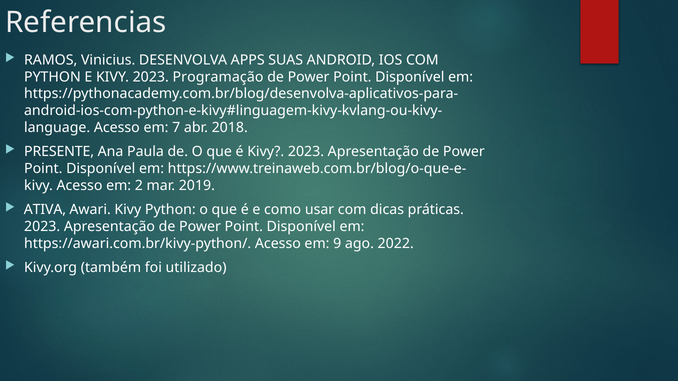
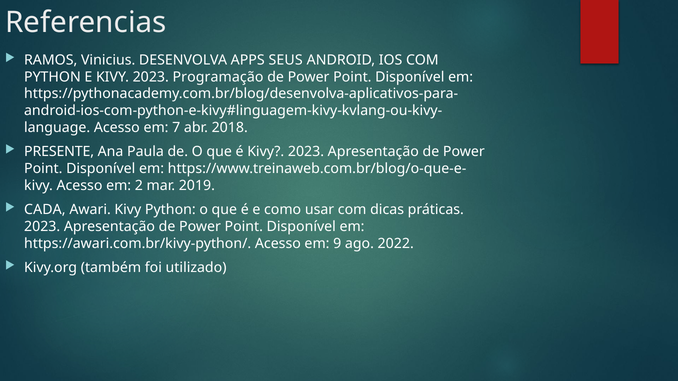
SUAS: SUAS -> SEUS
ATIVA: ATIVA -> CADA
